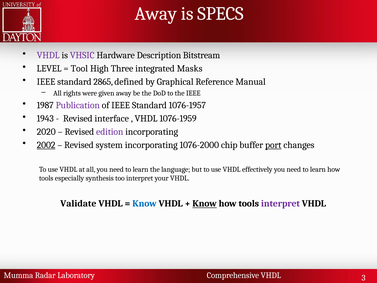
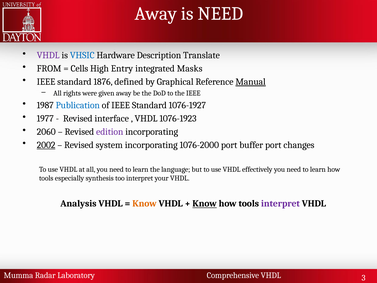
is SPECS: SPECS -> NEED
VHSIC colour: purple -> blue
Bitstream: Bitstream -> Translate
LEVEL: LEVEL -> FROM
Tool: Tool -> Cells
Three: Three -> Entry
2865: 2865 -> 1876
Manual underline: none -> present
Publication colour: purple -> blue
1076-1957: 1076-1957 -> 1076-1927
1943: 1943 -> 1977
1076-1959: 1076-1959 -> 1076-1923
2020: 2020 -> 2060
1076-2000 chip: chip -> port
port at (273, 145) underline: present -> none
Validate: Validate -> Analysis
Know at (144, 203) colour: blue -> orange
